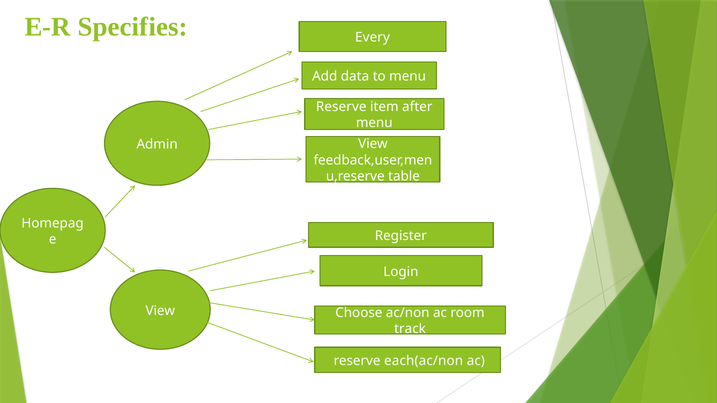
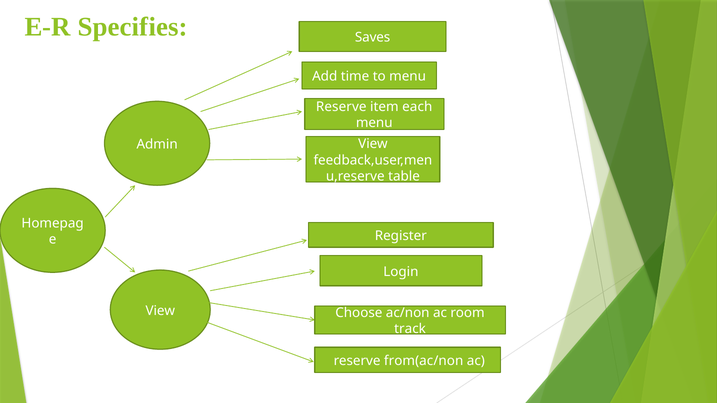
Every: Every -> Saves
data: data -> time
after: after -> each
each(ac/non: each(ac/non -> from(ac/non
